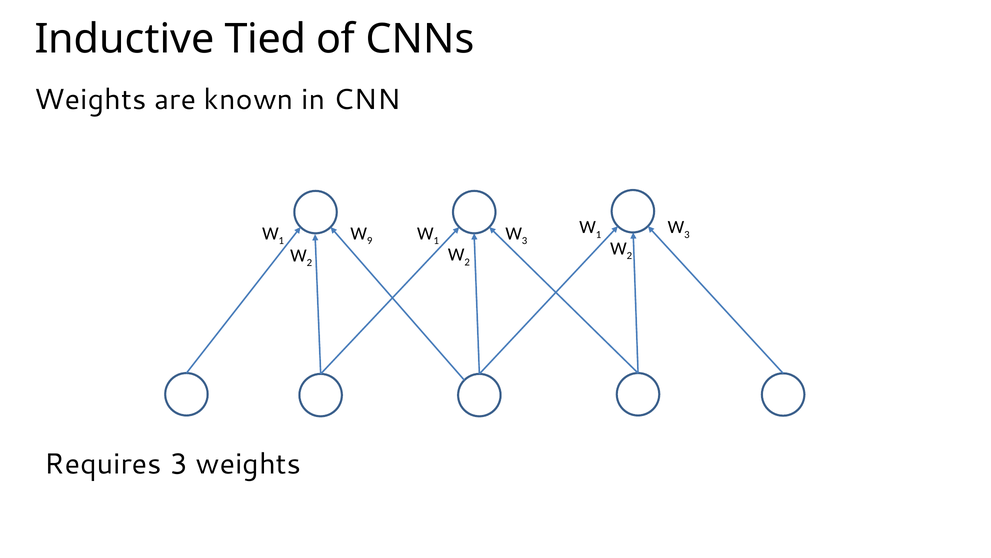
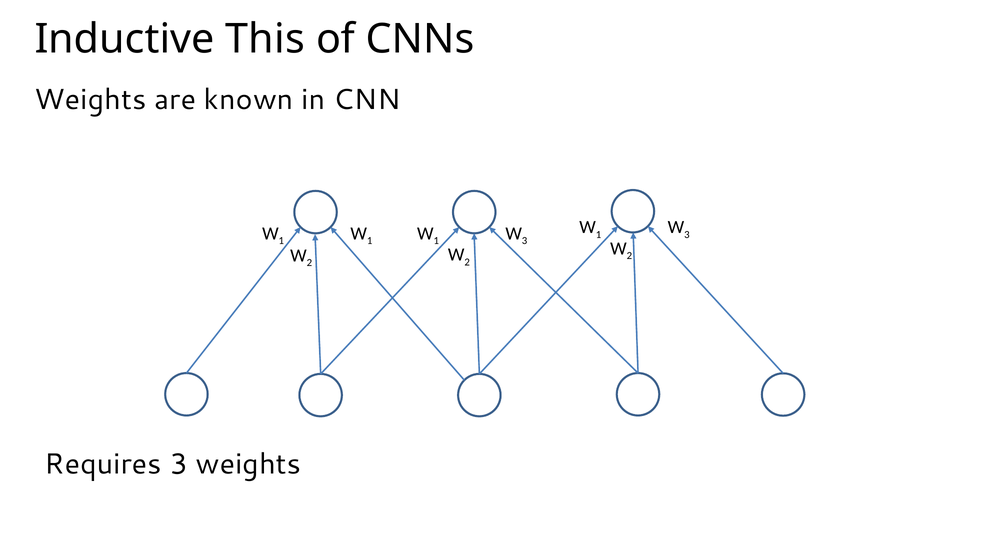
Tied: Tied -> This
9 at (370, 241): 9 -> 1
